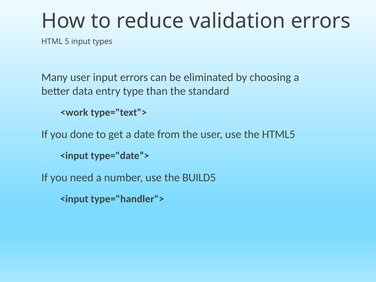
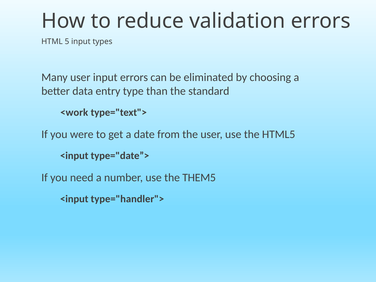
done: done -> were
BUILD5: BUILD5 -> THEM5
